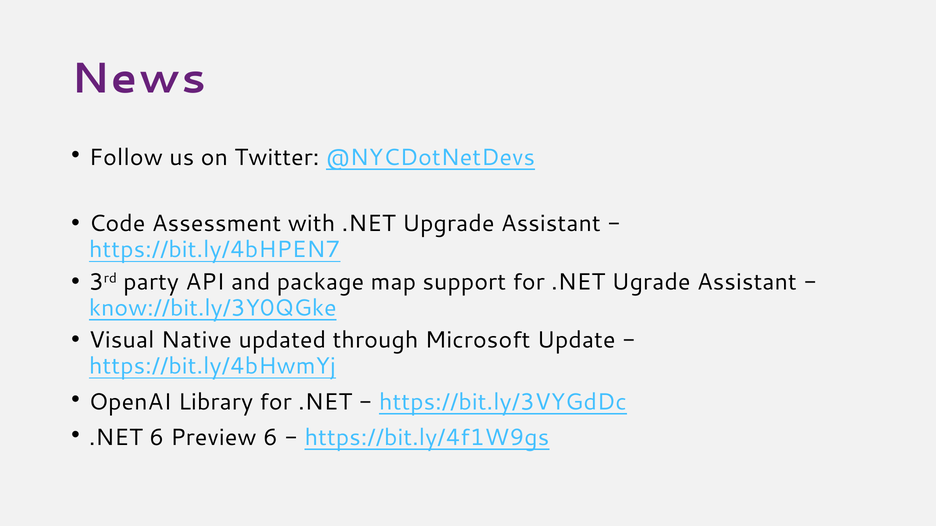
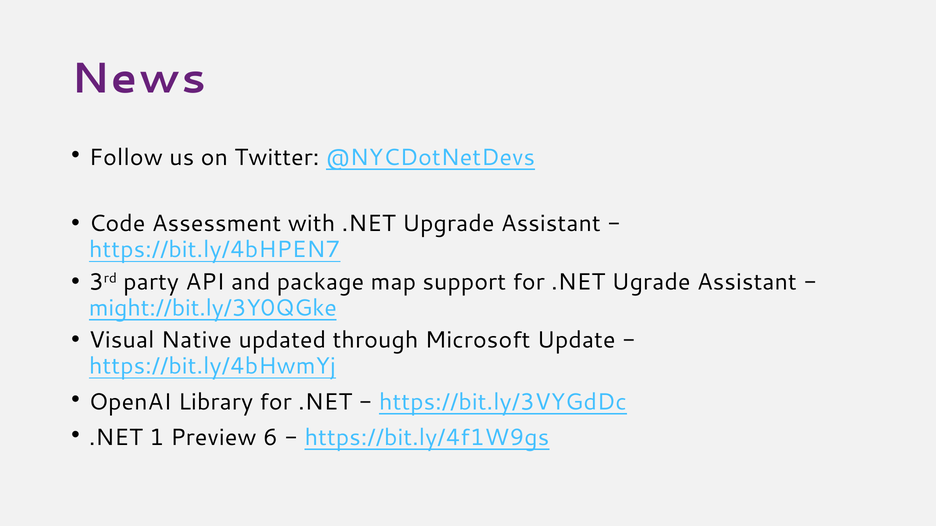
know://bit.ly/3Y0QGke: know://bit.ly/3Y0QGke -> might://bit.ly/3Y0QGke
.NET 6: 6 -> 1
